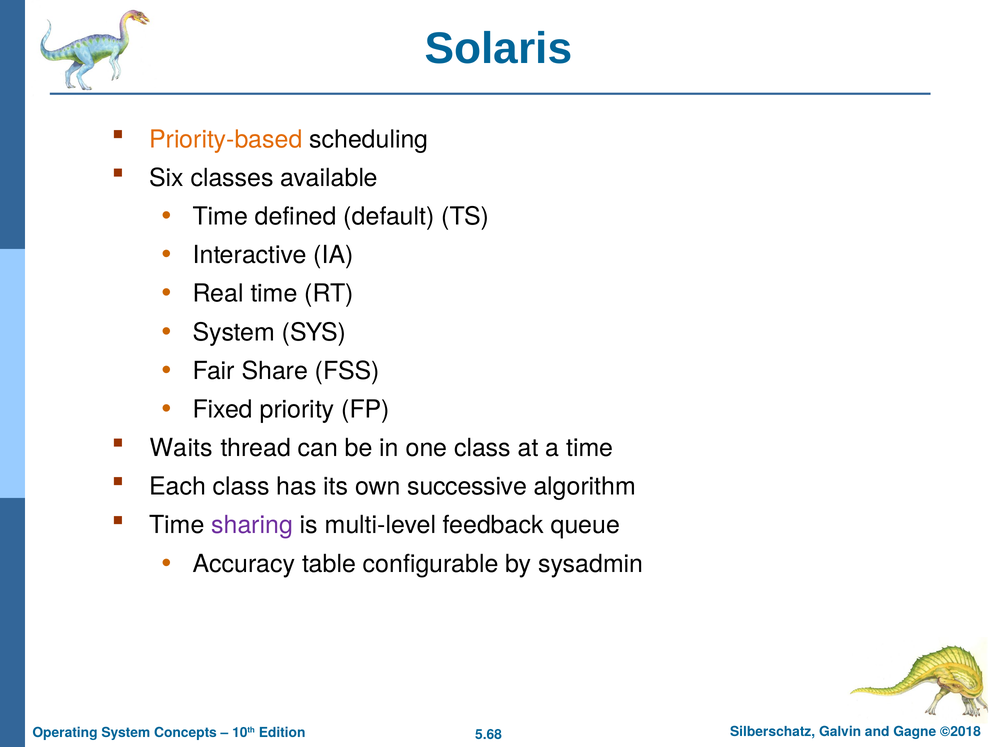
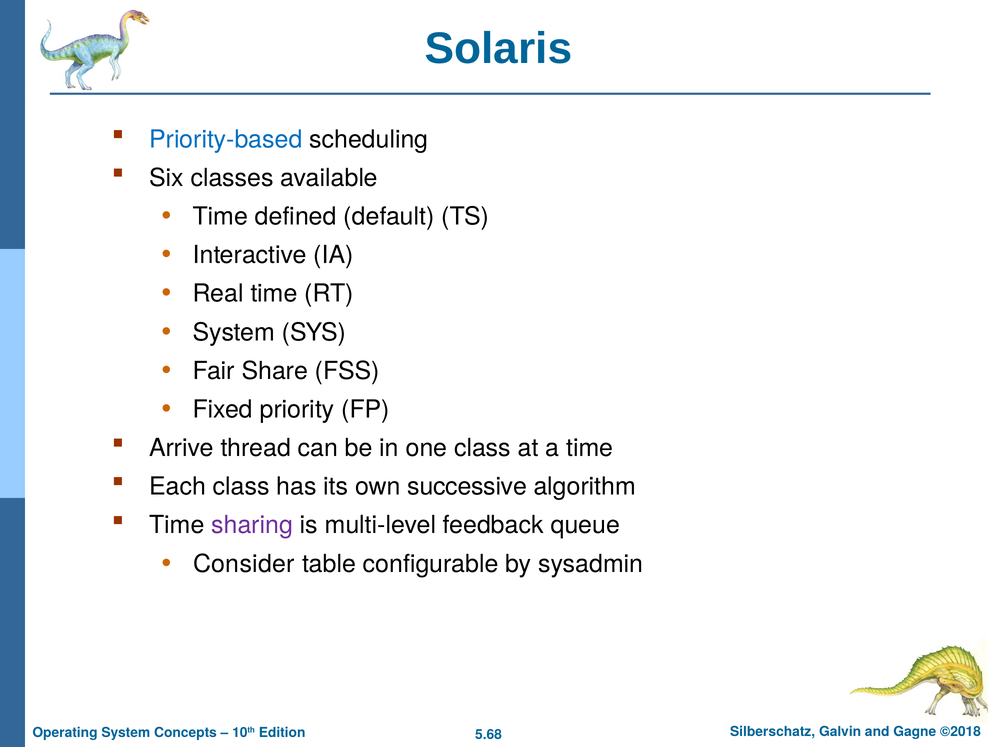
Priority-based colour: orange -> blue
Waits: Waits -> Arrive
Accuracy: Accuracy -> Consider
